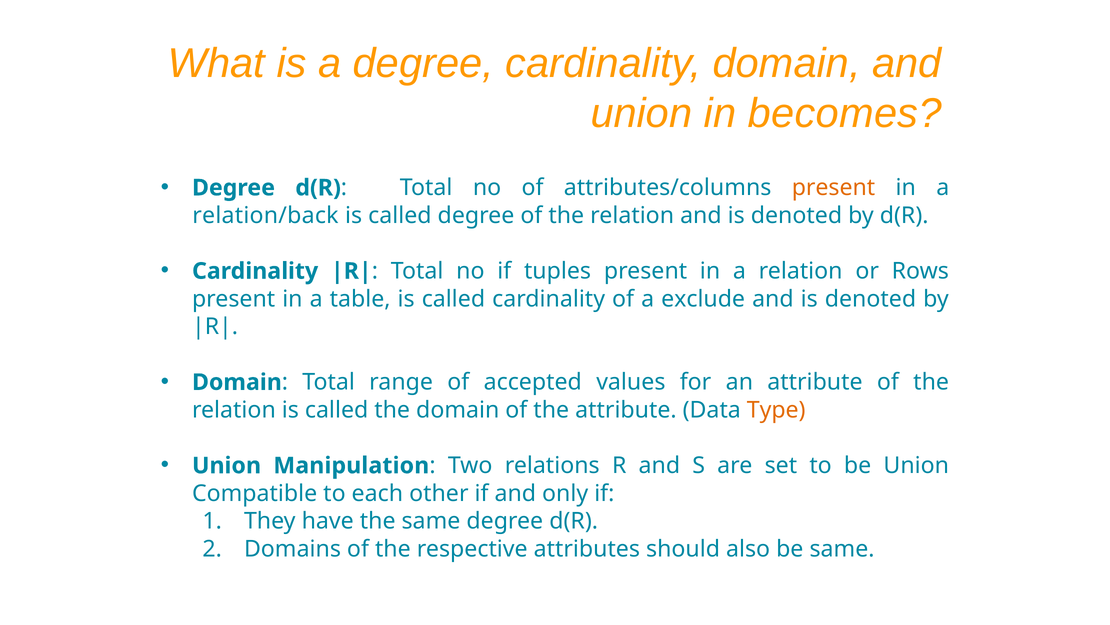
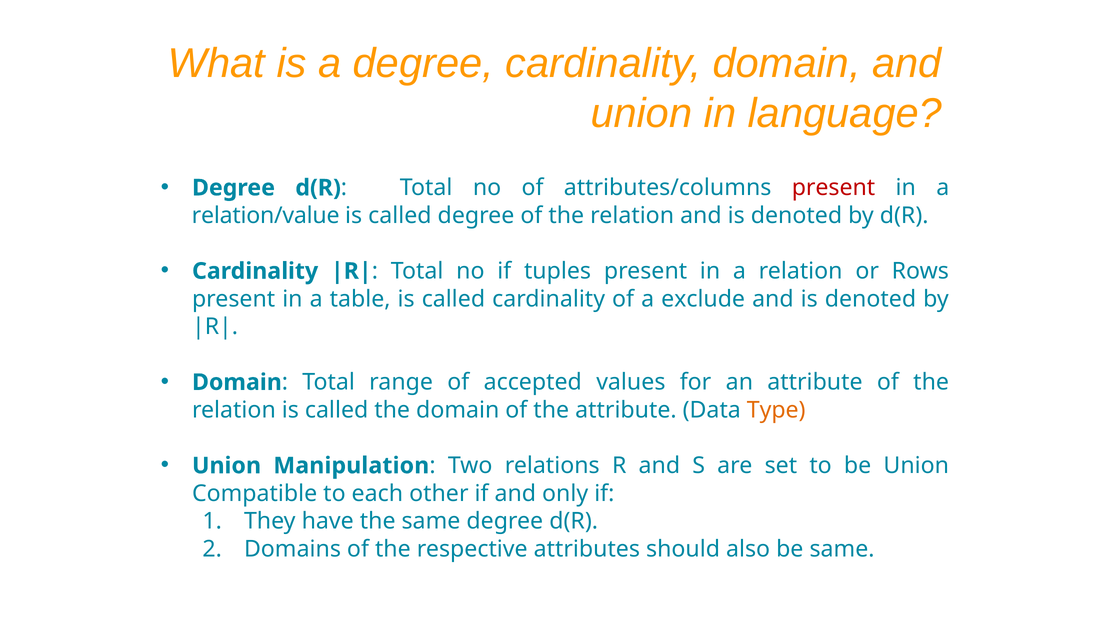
becomes: becomes -> language
present at (833, 188) colour: orange -> red
relation/back: relation/back -> relation/value
